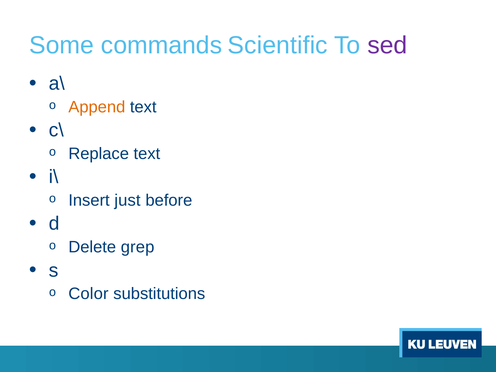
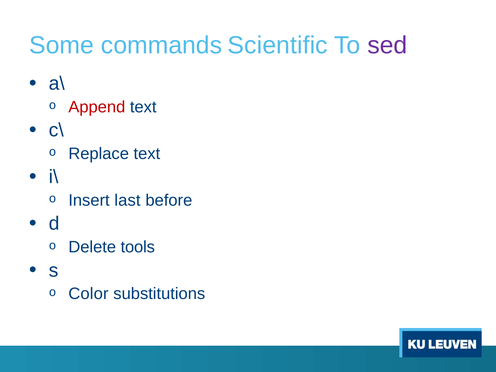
Append colour: orange -> red
just: just -> last
grep: grep -> tools
